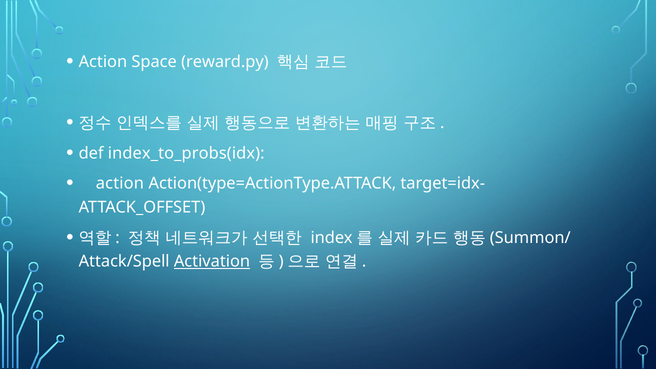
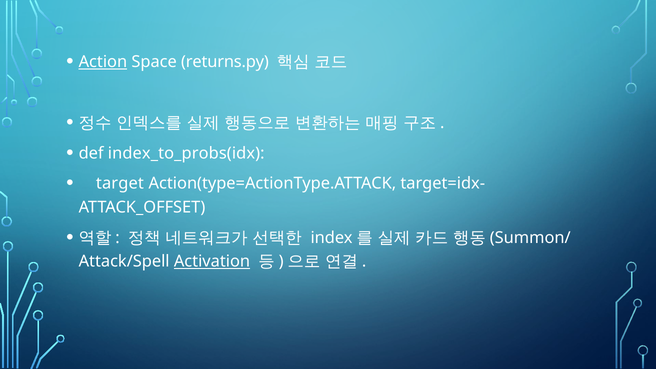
Action at (103, 62) underline: none -> present
reward.py: reward.py -> returns.py
action at (120, 184): action -> target
